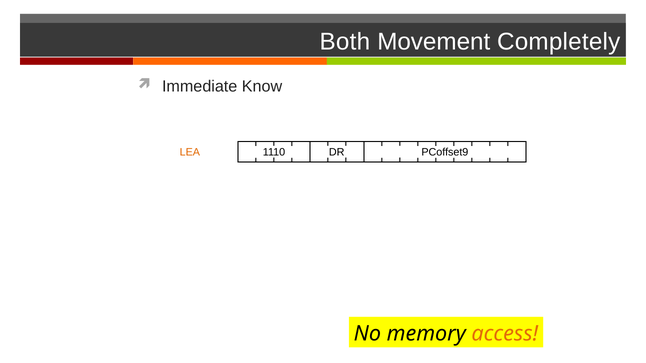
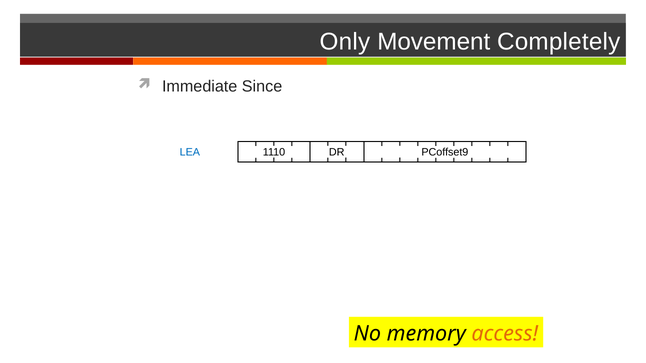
Both: Both -> Only
Know: Know -> Since
LEA colour: orange -> blue
